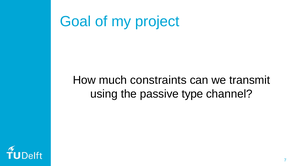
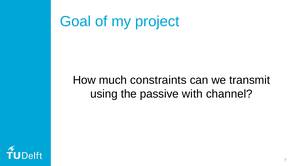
type: type -> with
